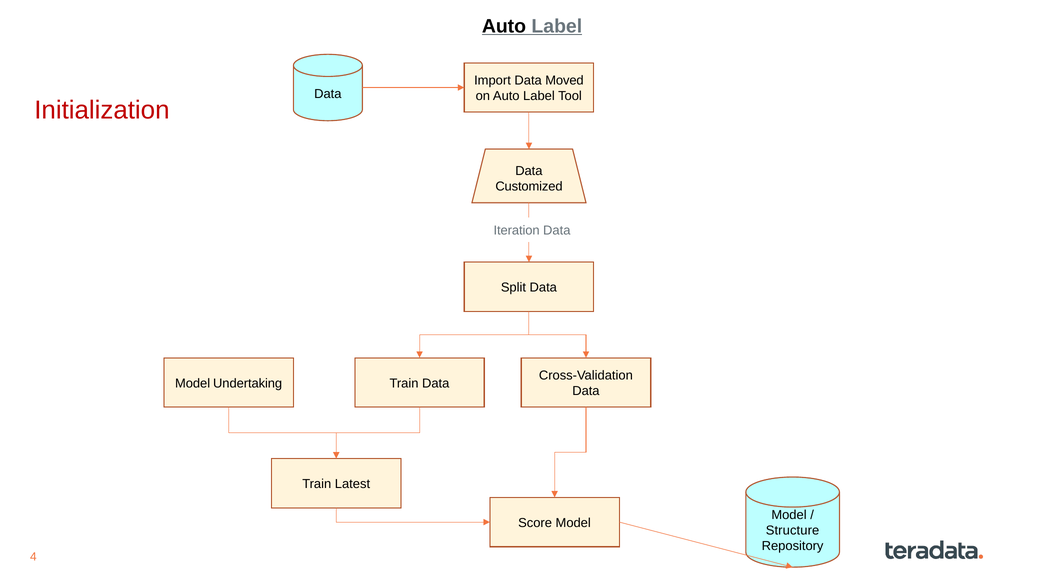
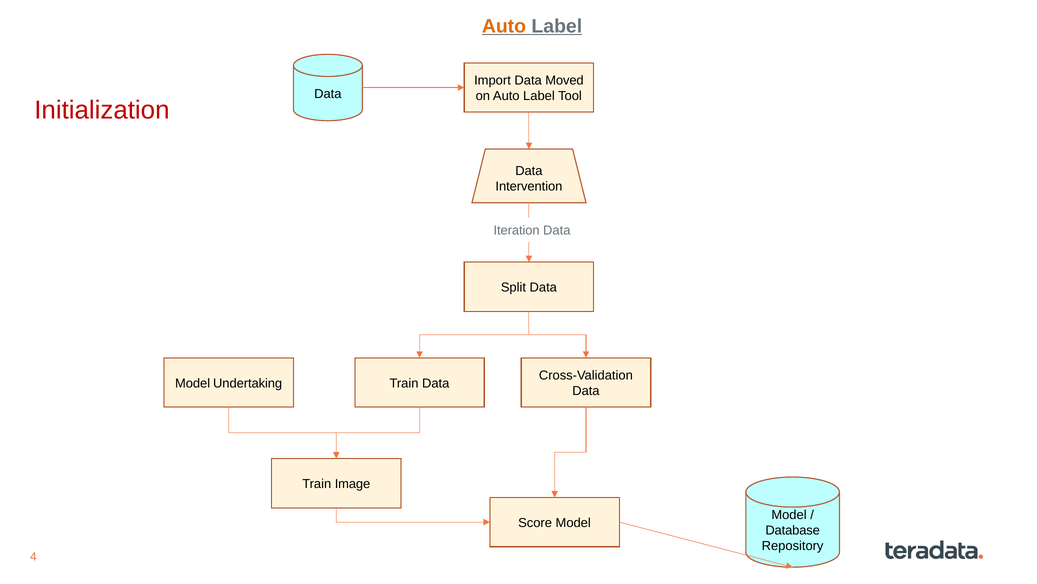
Auto at (504, 26) colour: black -> orange
Customized: Customized -> Intervention
Latest: Latest -> Image
Structure: Structure -> Database
